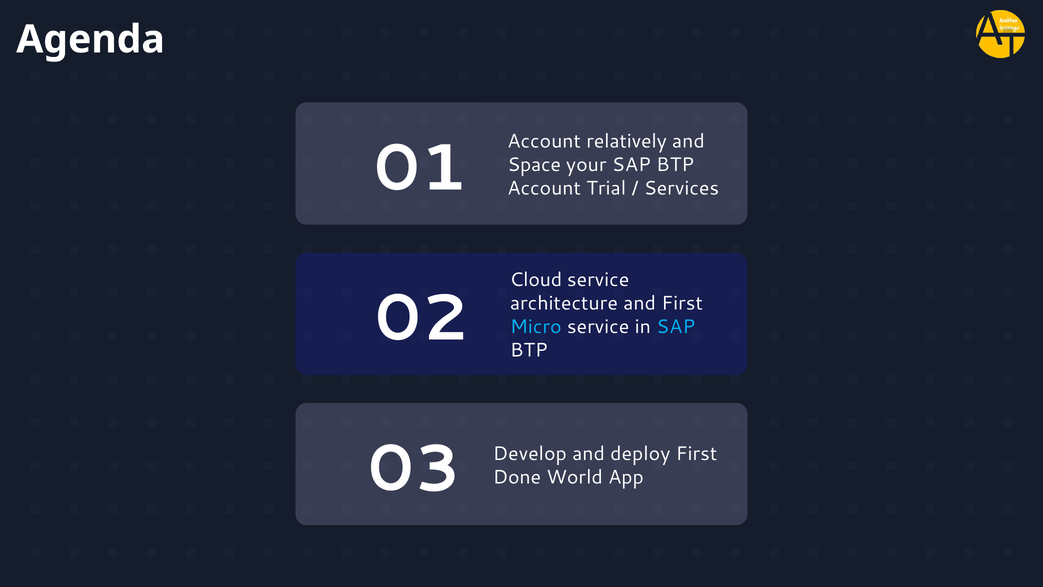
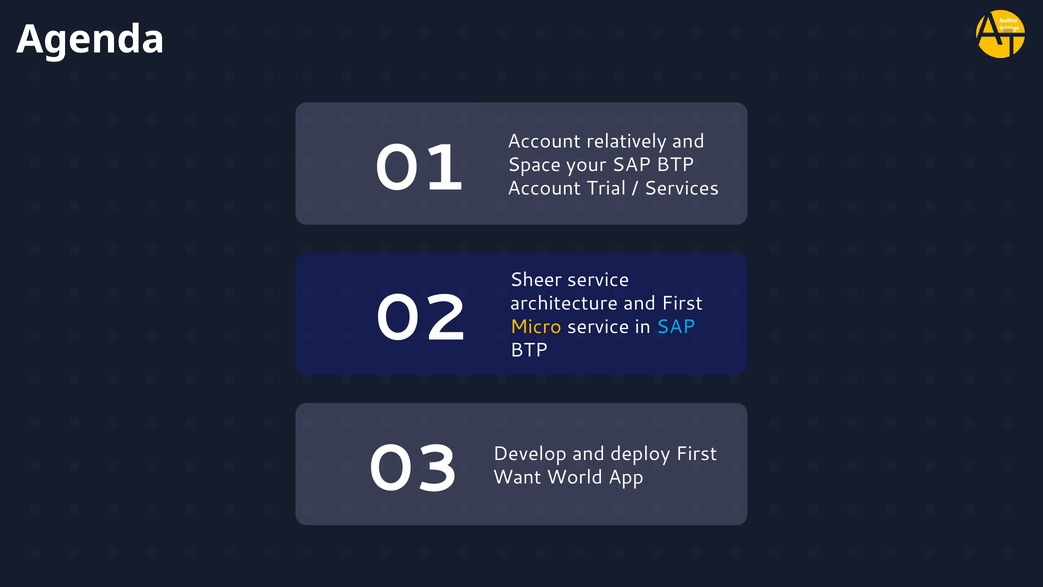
Cloud: Cloud -> Sheer
Micro colour: light blue -> yellow
Done: Done -> Want
